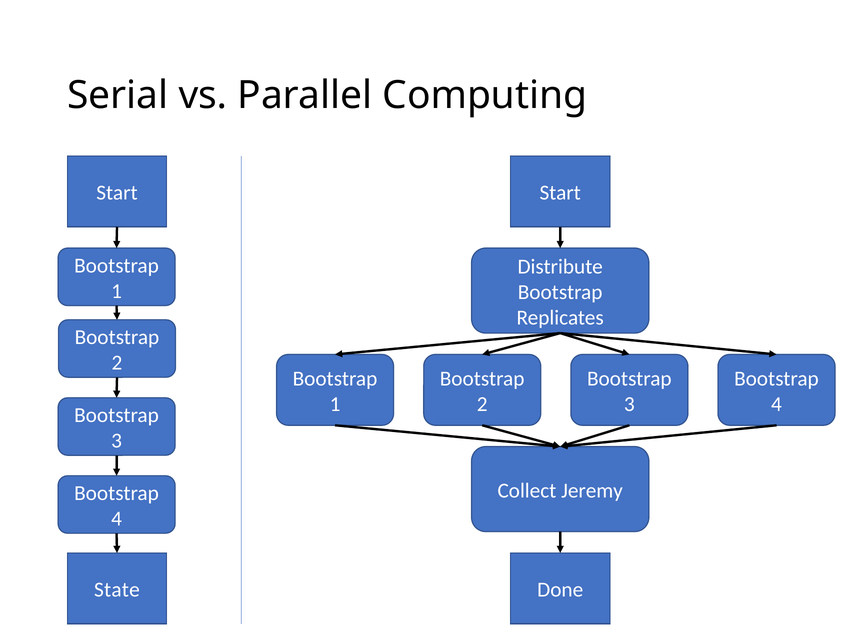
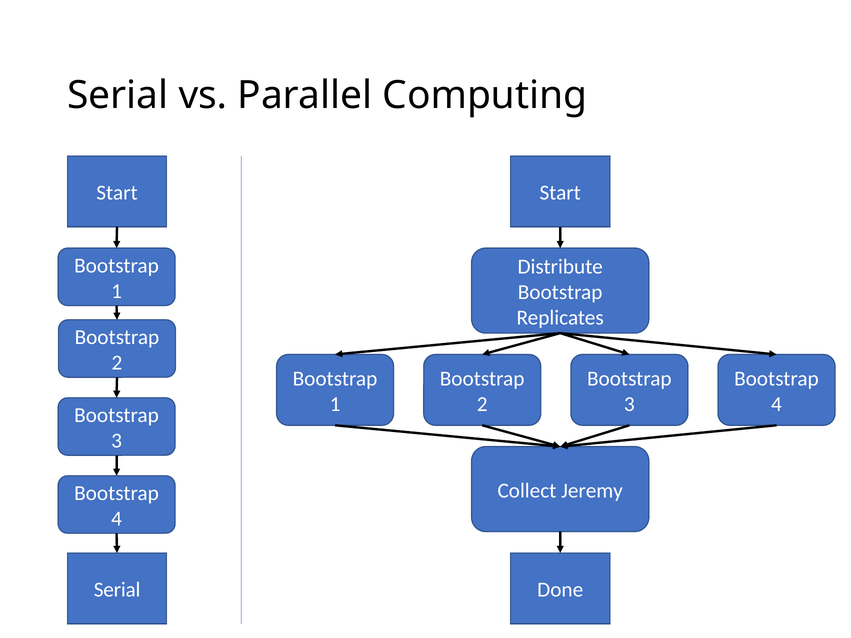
State at (117, 590): State -> Serial
